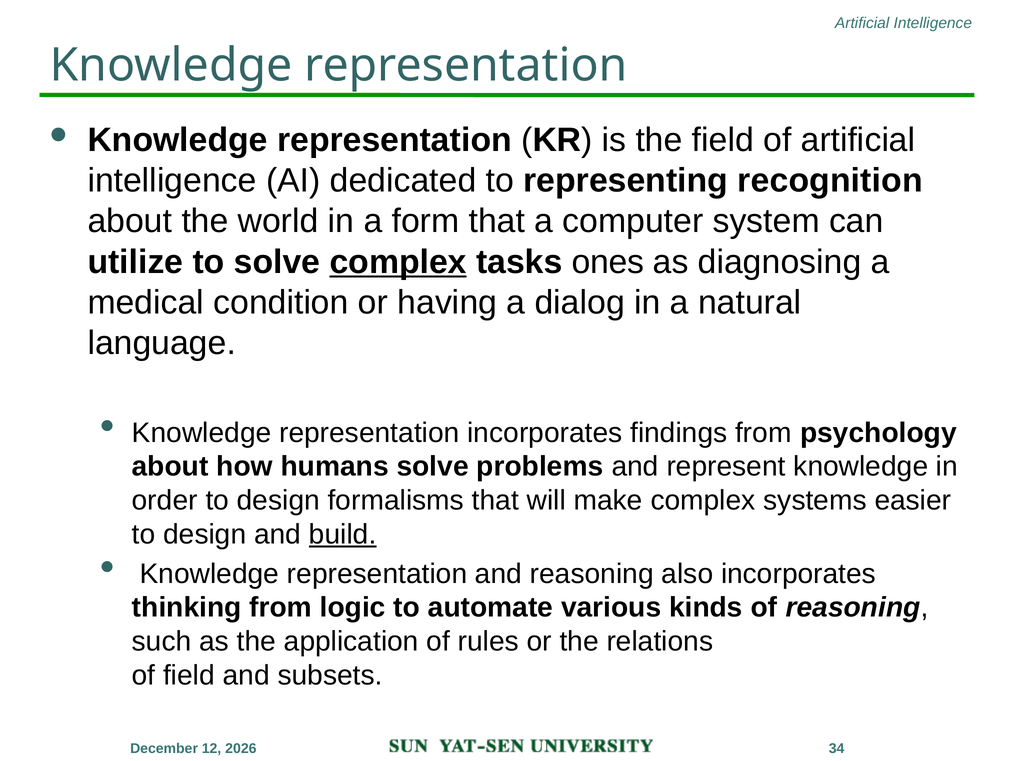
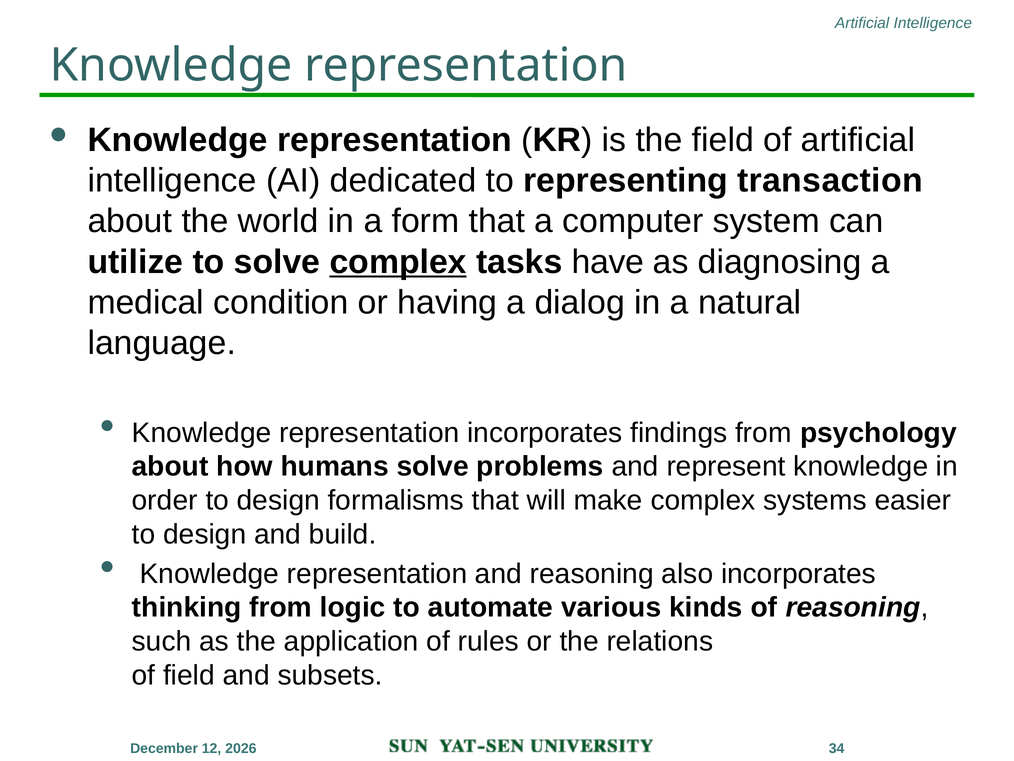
recognition: recognition -> transaction
ones: ones -> have
build underline: present -> none
